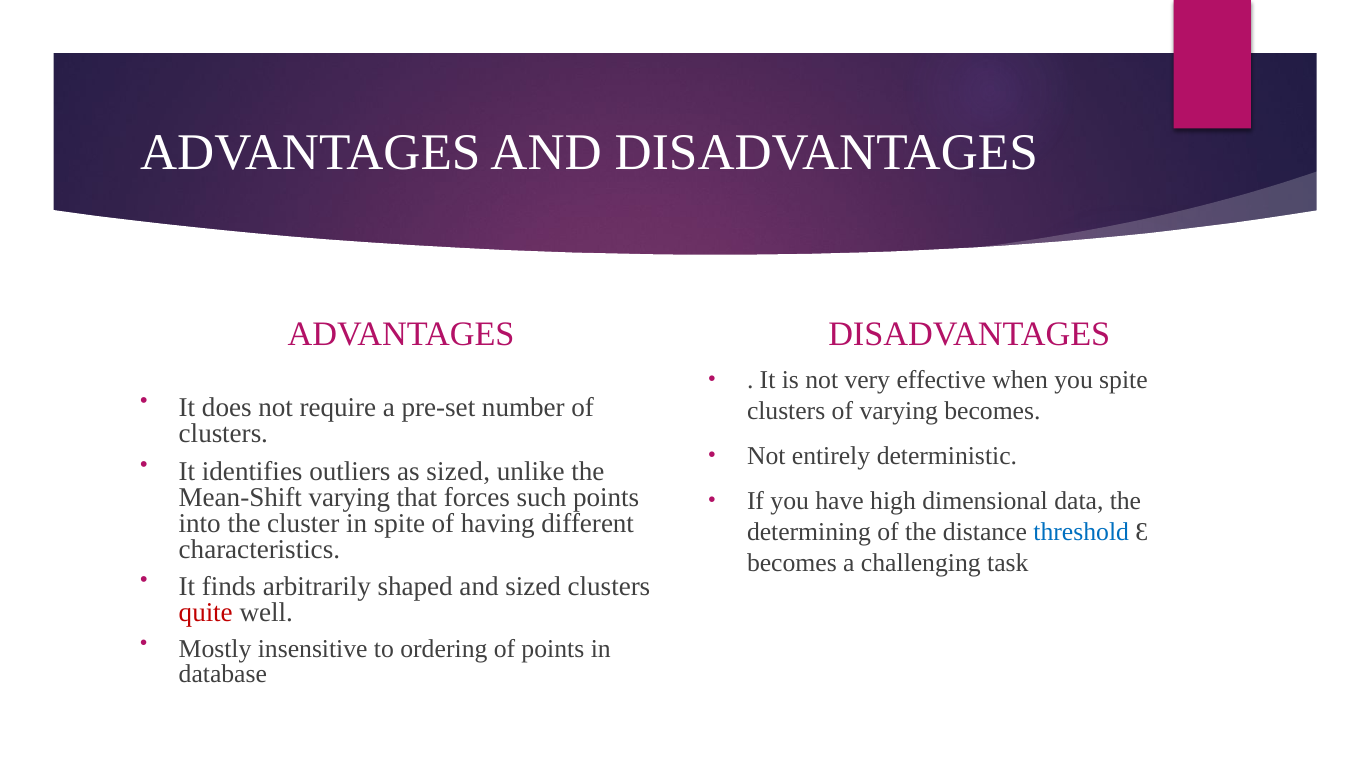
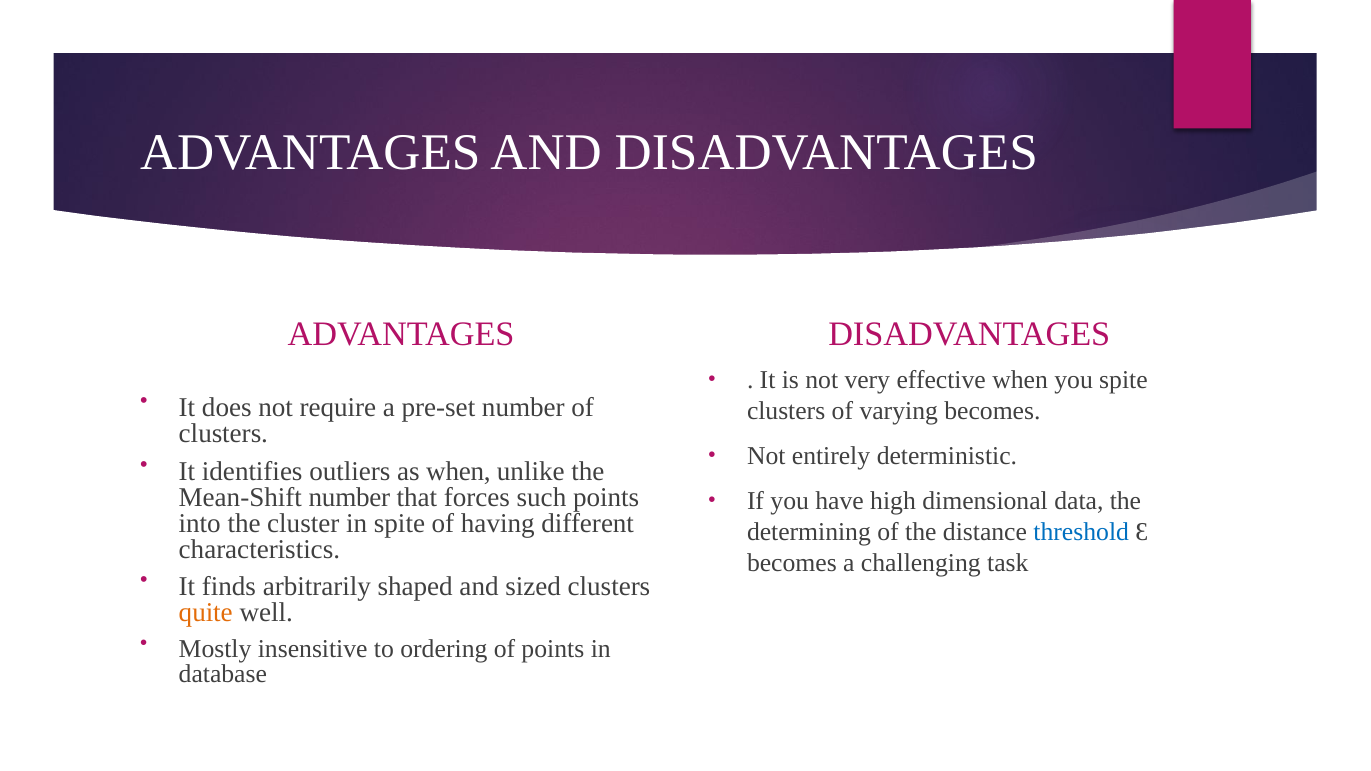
as sized: sized -> when
Mean-Shift varying: varying -> number
quite colour: red -> orange
